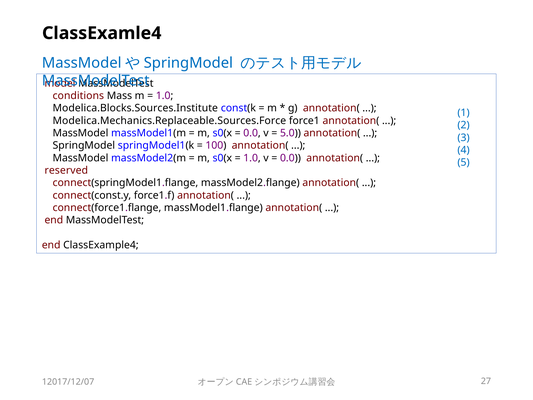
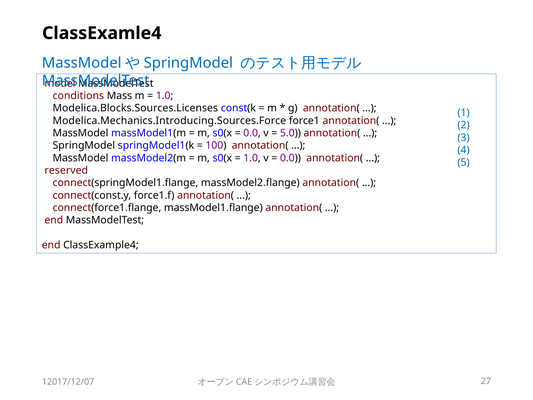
Modelica.Blocks.Sources.Institute: Modelica.Blocks.Sources.Institute -> Modelica.Blocks.Sources.Licenses
Modelica.Mechanics.Replaceable.Sources.Force: Modelica.Mechanics.Replaceable.Sources.Force -> Modelica.Mechanics.Introducing.Sources.Force
